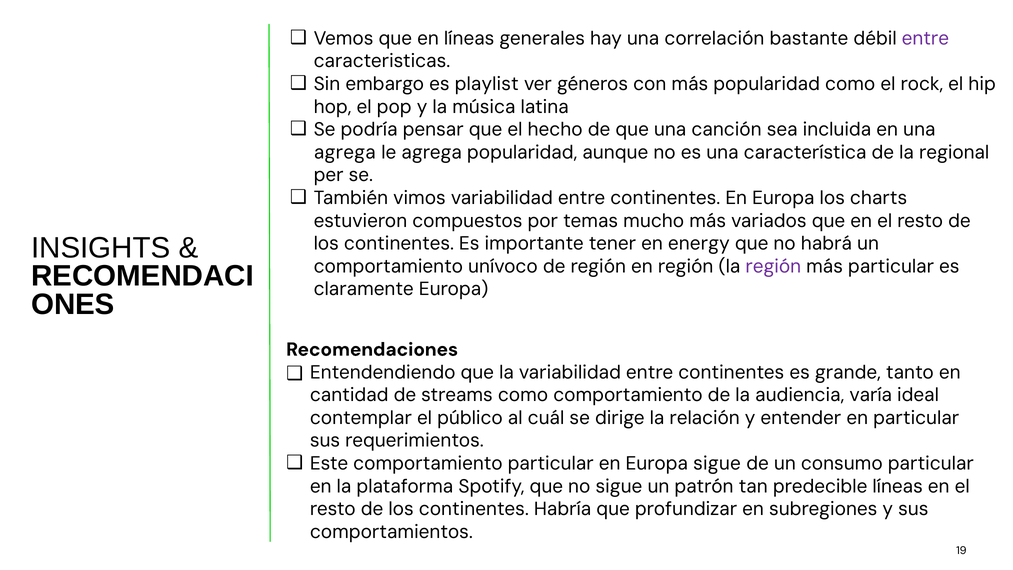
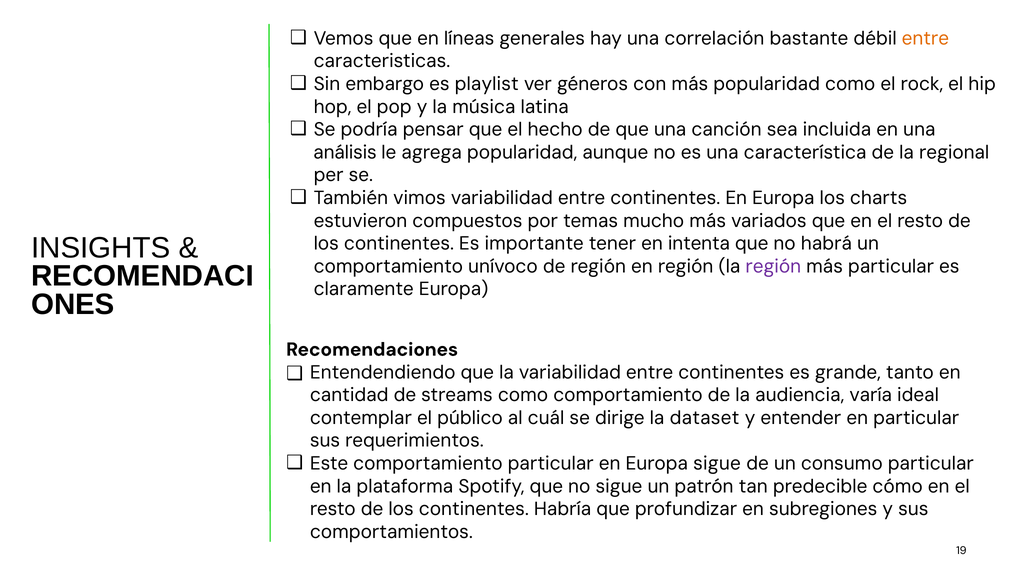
entre at (925, 38) colour: purple -> orange
agrega at (345, 152): agrega -> análisis
energy: energy -> intenta
relación: relación -> dataset
predecible líneas: líneas -> cómo
